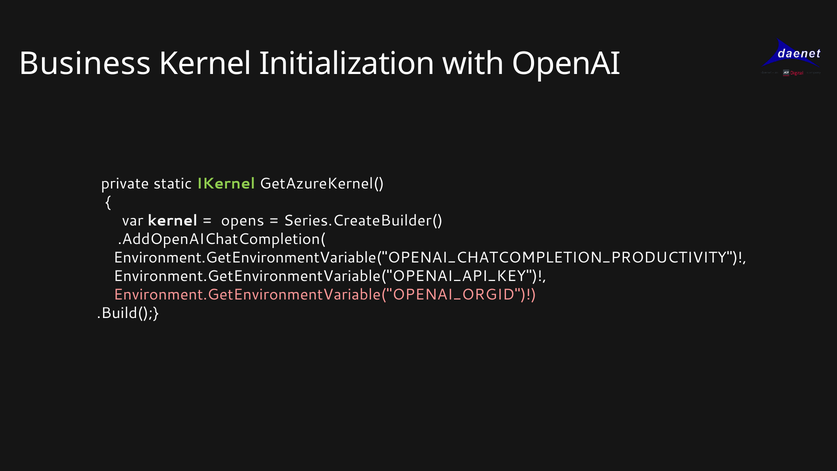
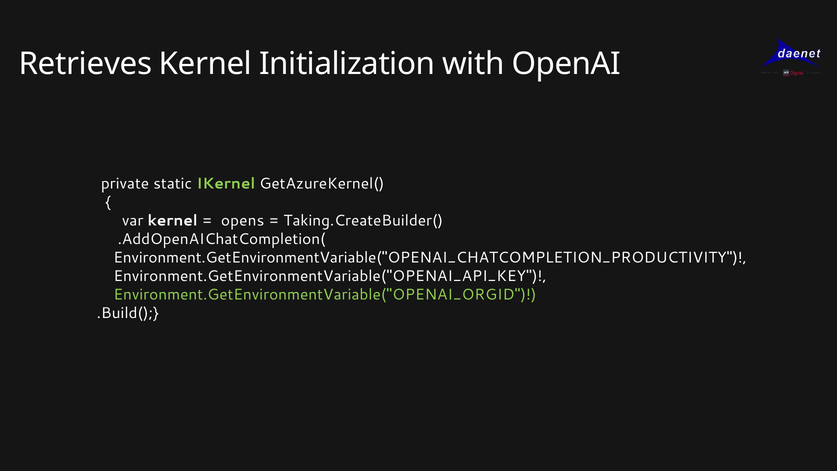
Business: Business -> Retrieves
Series.CreateBuilder(: Series.CreateBuilder( -> Taking.CreateBuilder(
Environment.GetEnvironmentVariable("OPENAI_ORGID colour: pink -> light green
